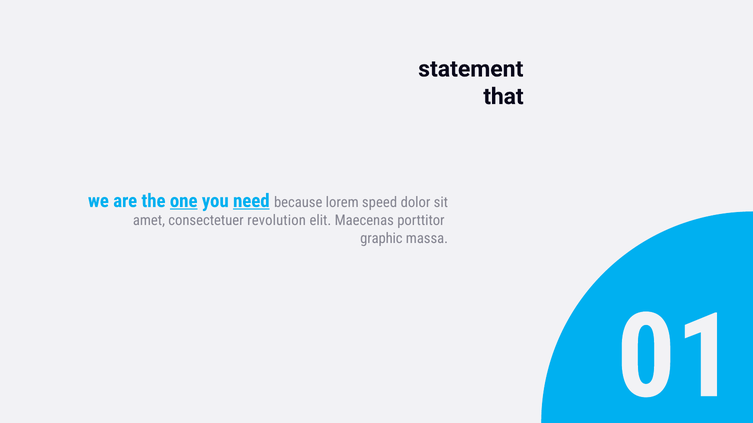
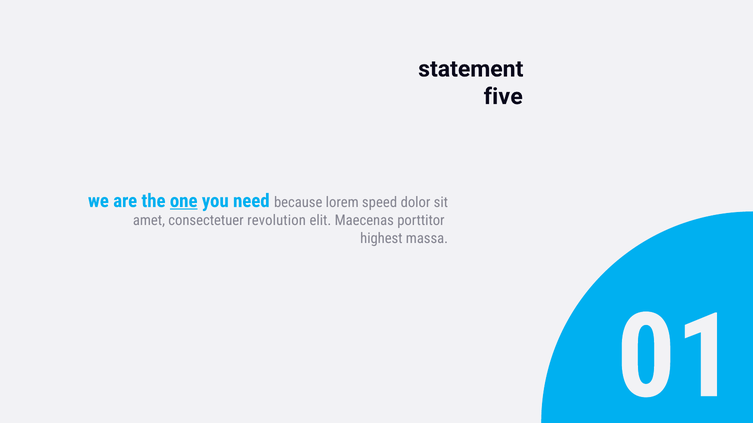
that: that -> five
need underline: present -> none
graphic: graphic -> highest
